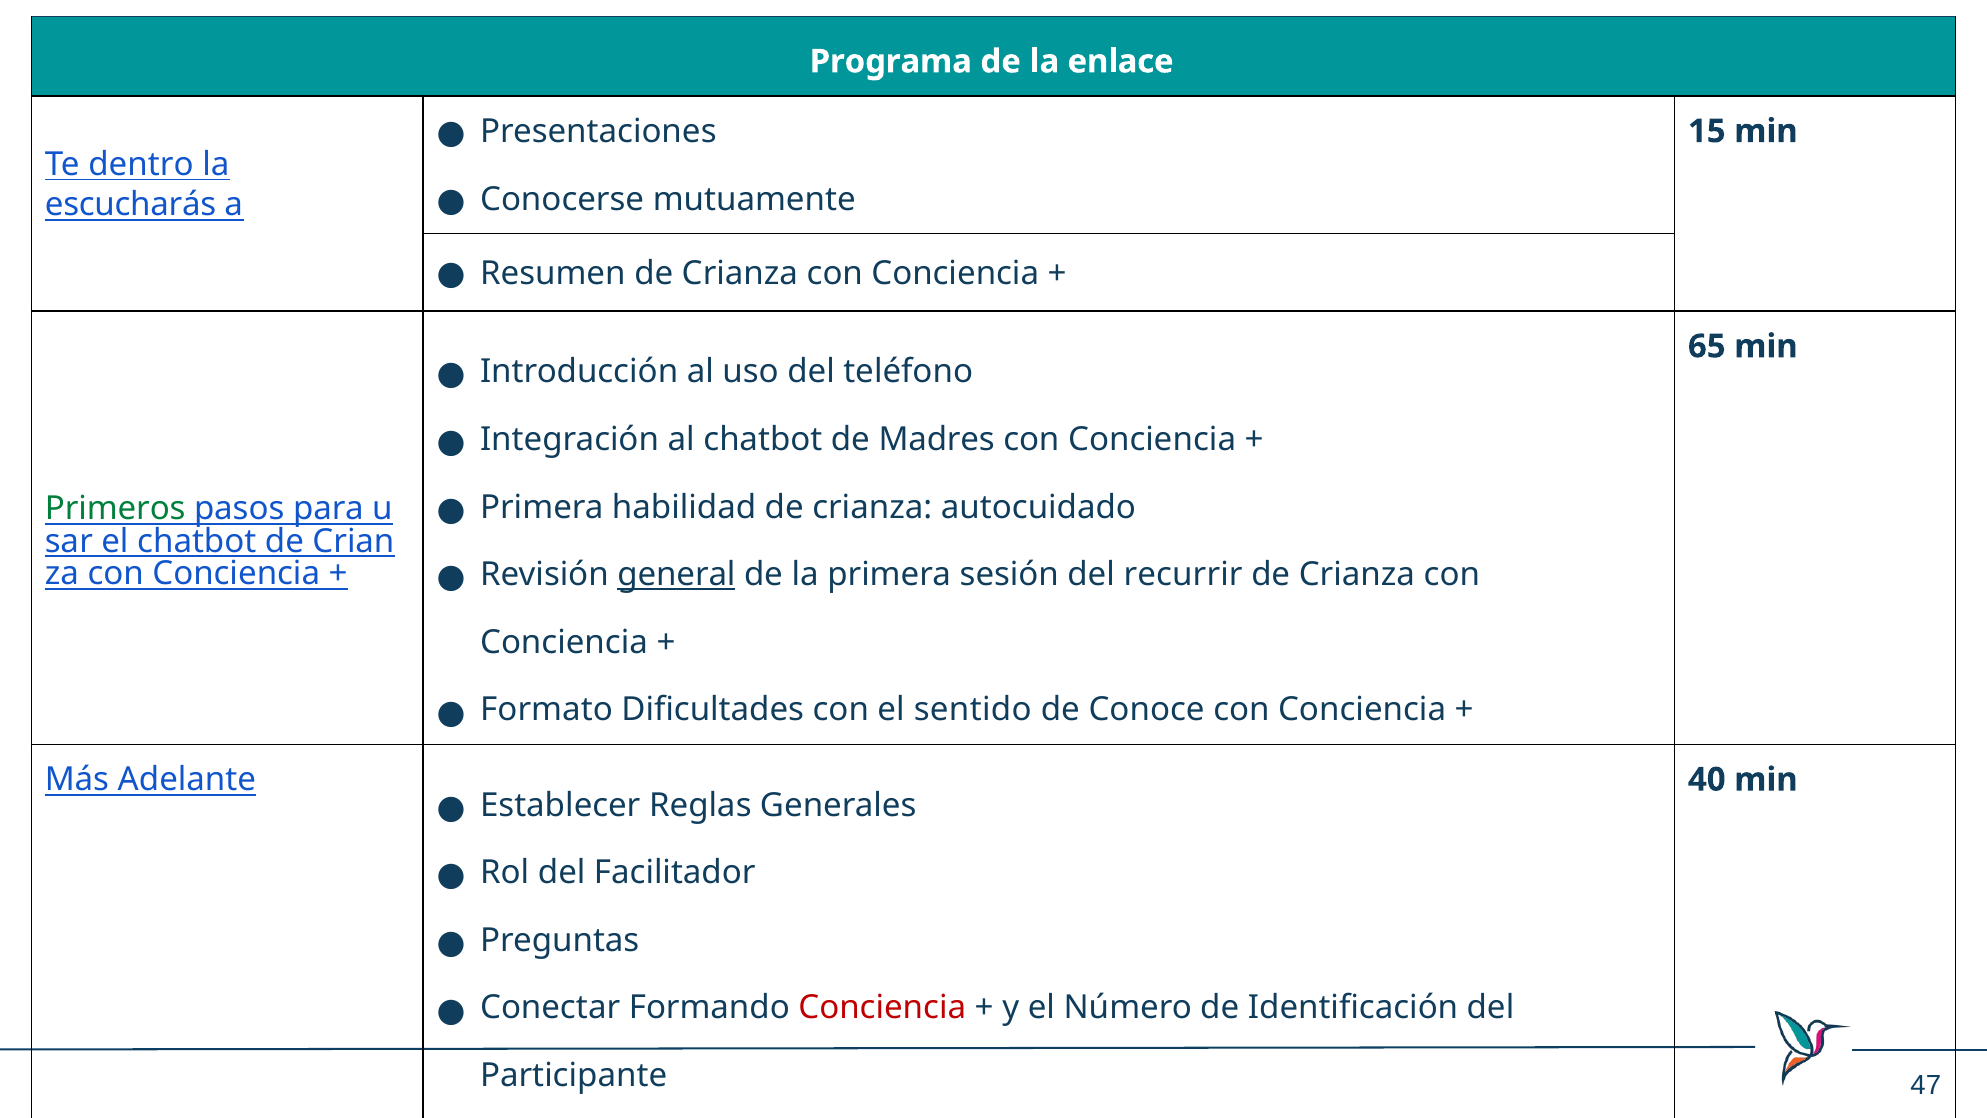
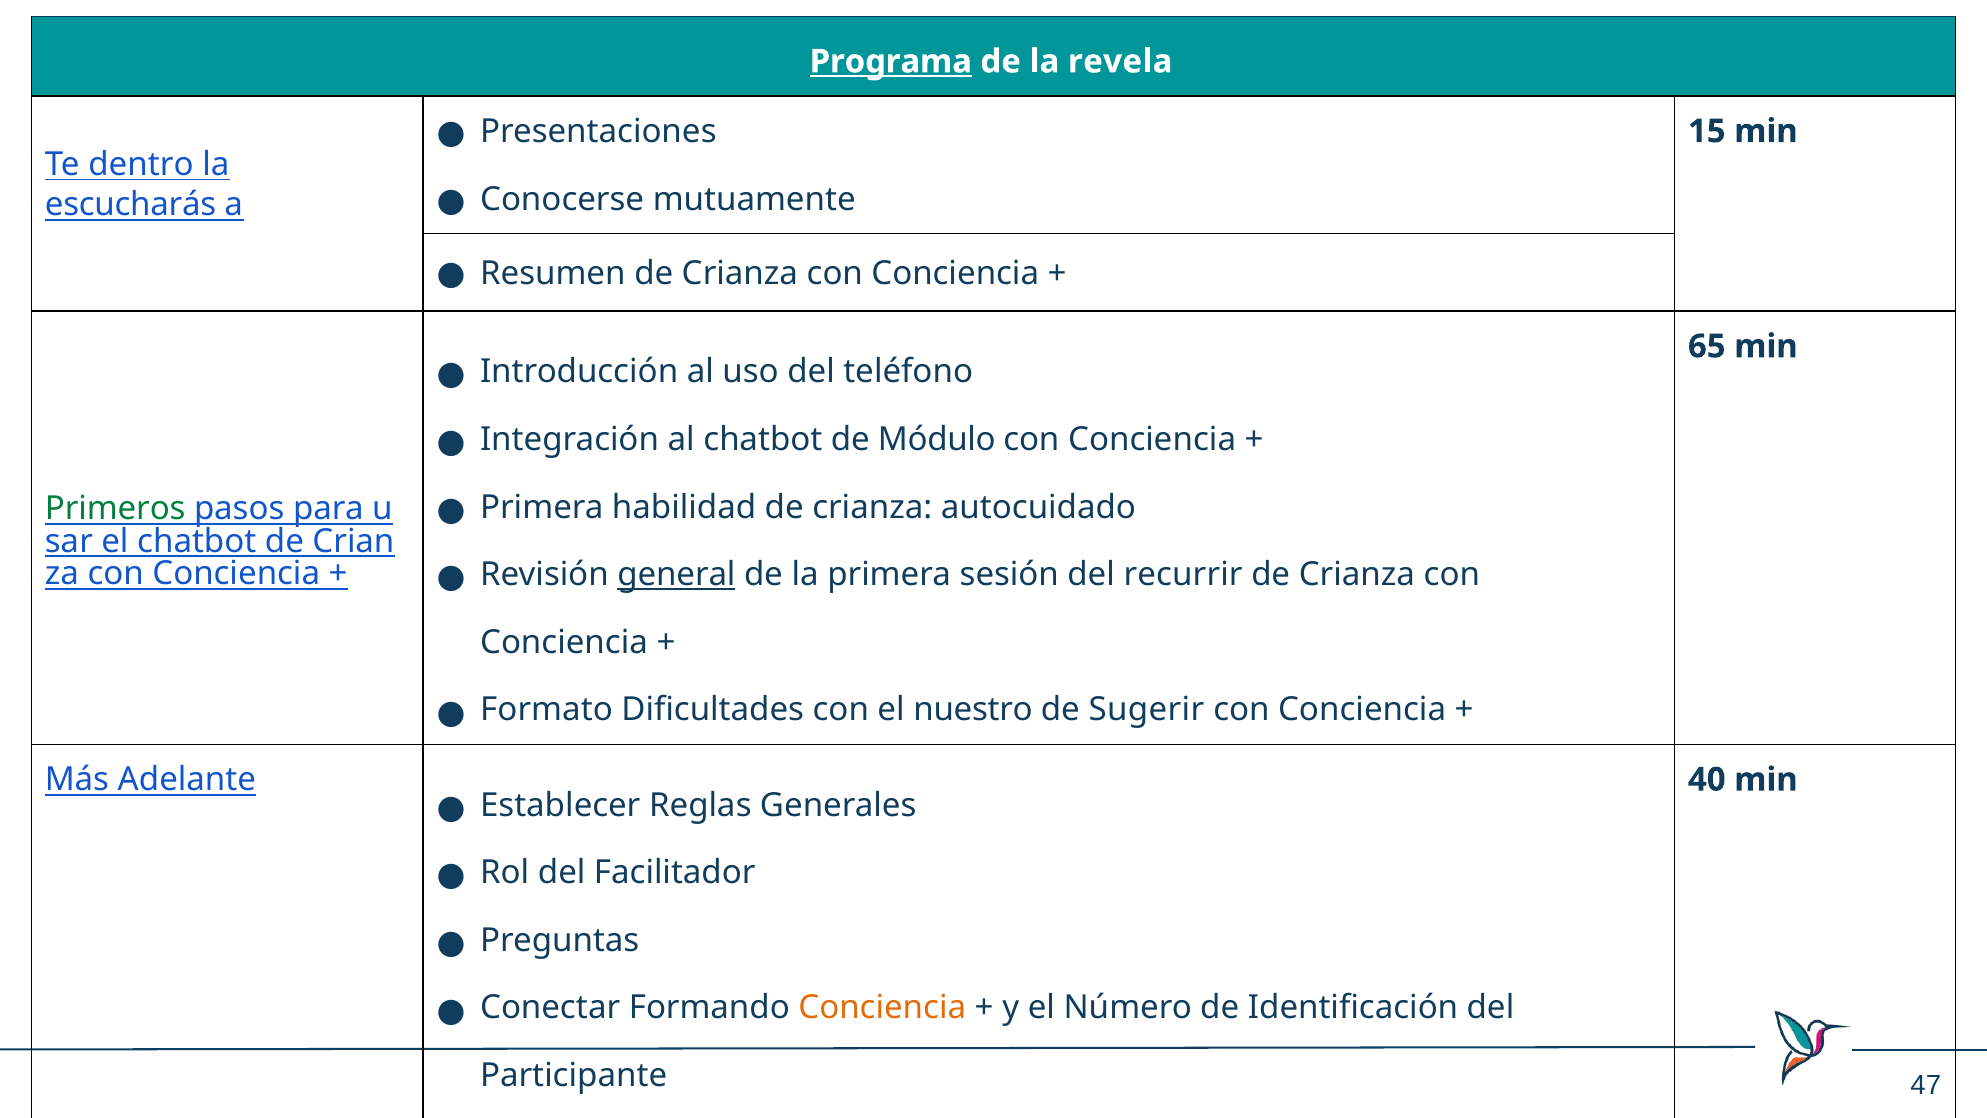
Programa underline: none -> present
enlace: enlace -> revela
Madres: Madres -> Módulo
sentido: sentido -> nuestro
Conoce: Conoce -> Sugerir
Conciencia at (882, 1008) colour: red -> orange
